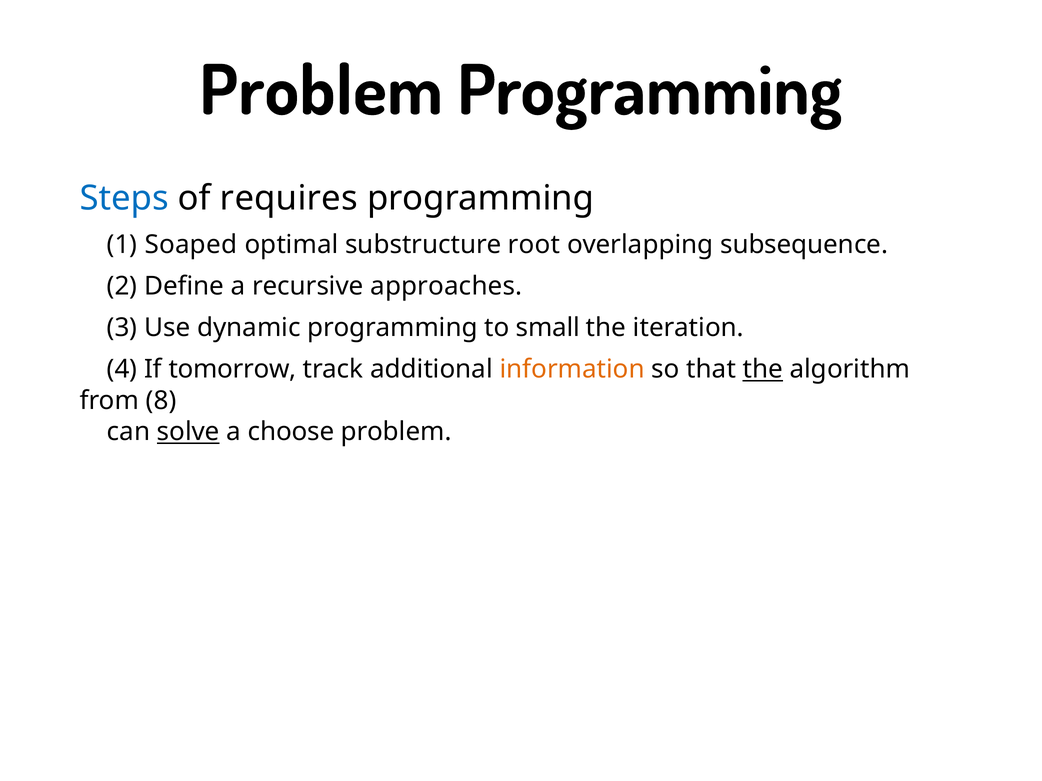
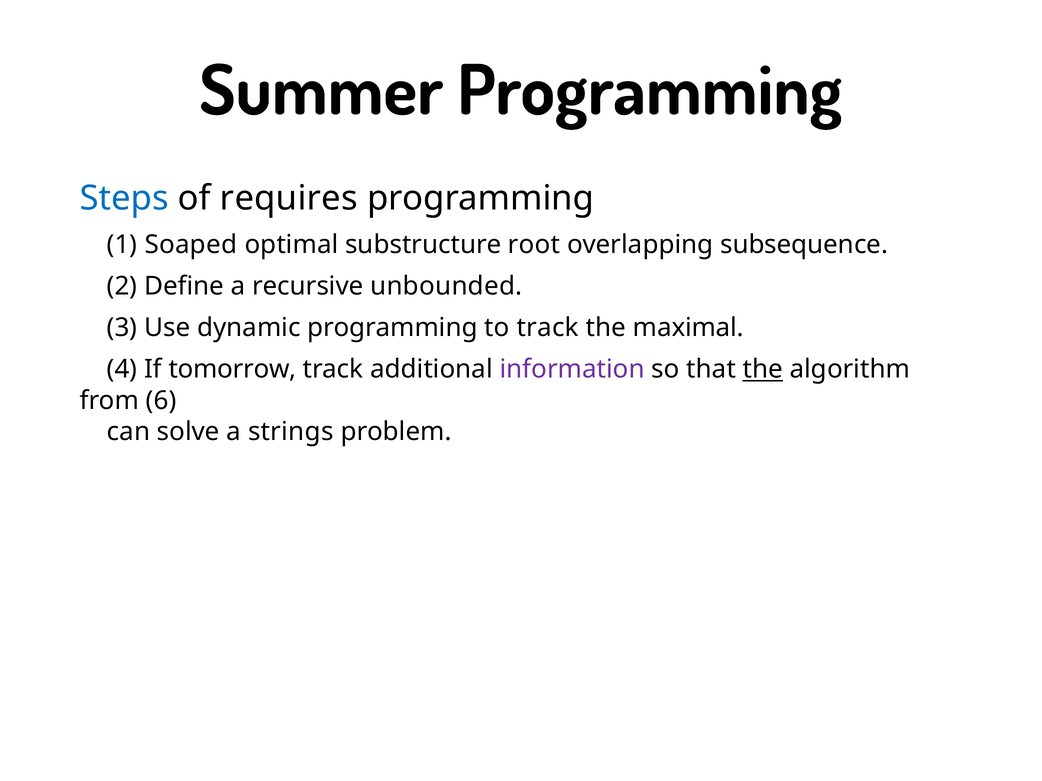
Problem at (321, 92): Problem -> Summer
approaches: approaches -> unbounded
to small: small -> track
iteration: iteration -> maximal
information colour: orange -> purple
8: 8 -> 6
solve underline: present -> none
choose: choose -> strings
